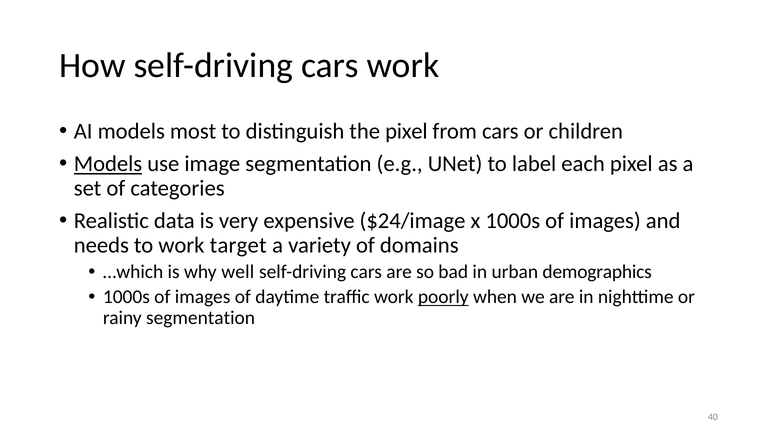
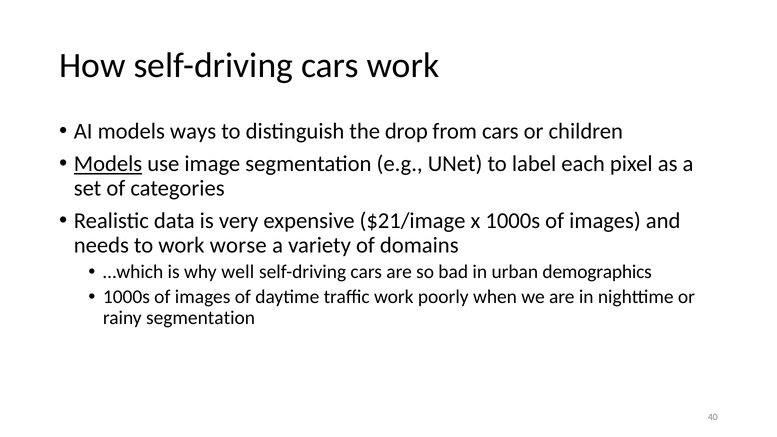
most: most -> ways
the pixel: pixel -> drop
$24/image: $24/image -> $21/image
target: target -> worse
poorly underline: present -> none
